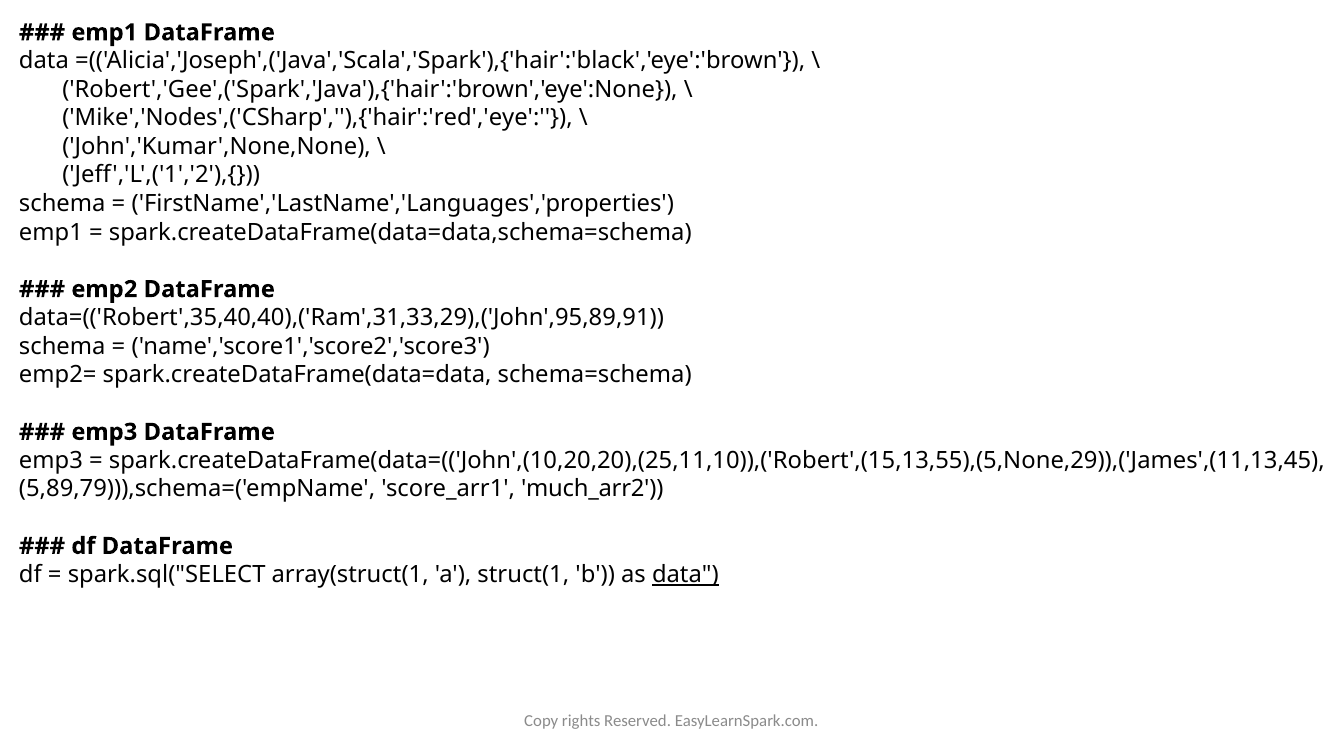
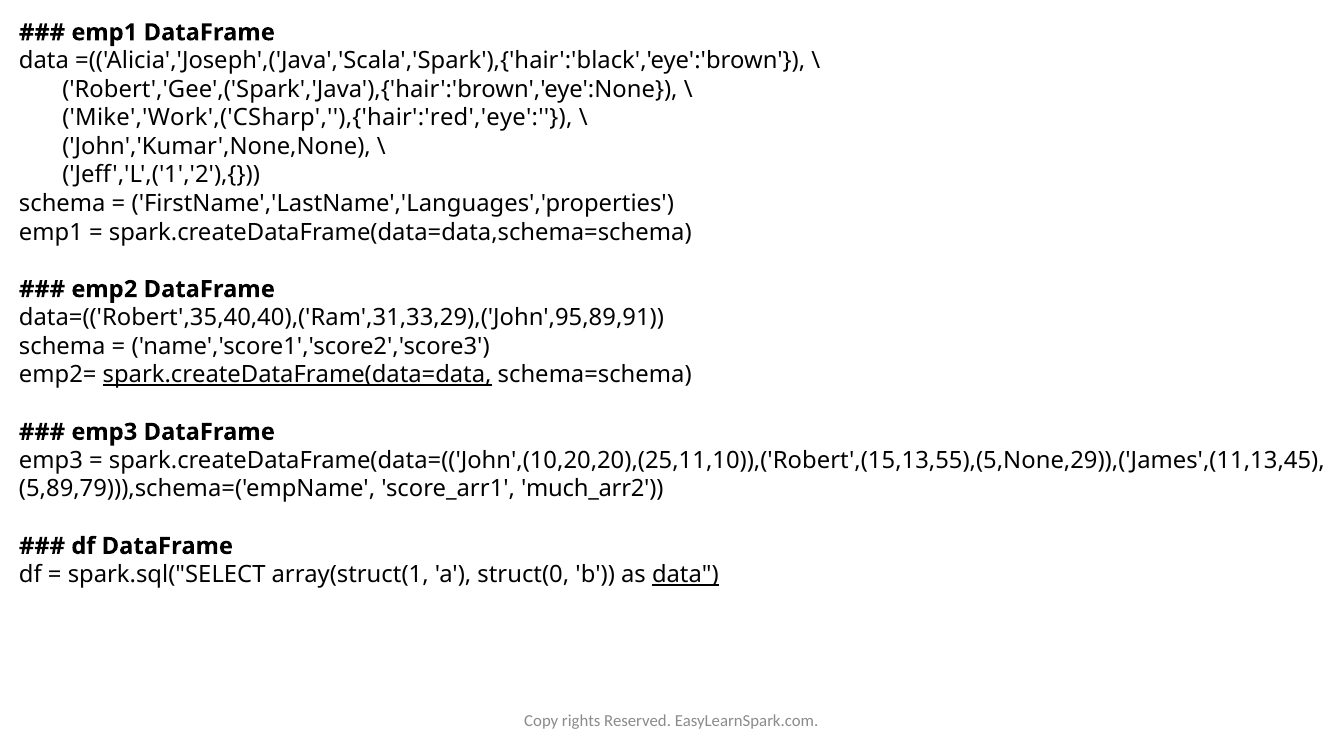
Mike','Nodes',('CSharp',''),{'hair':'red','eye: Mike','Nodes',('CSharp',''),{'hair':'red','eye -> Mike','Work',('CSharp',''),{'hair':'red','eye
spark.createDataFrame(data=data underline: none -> present
struct(1: struct(1 -> struct(0
